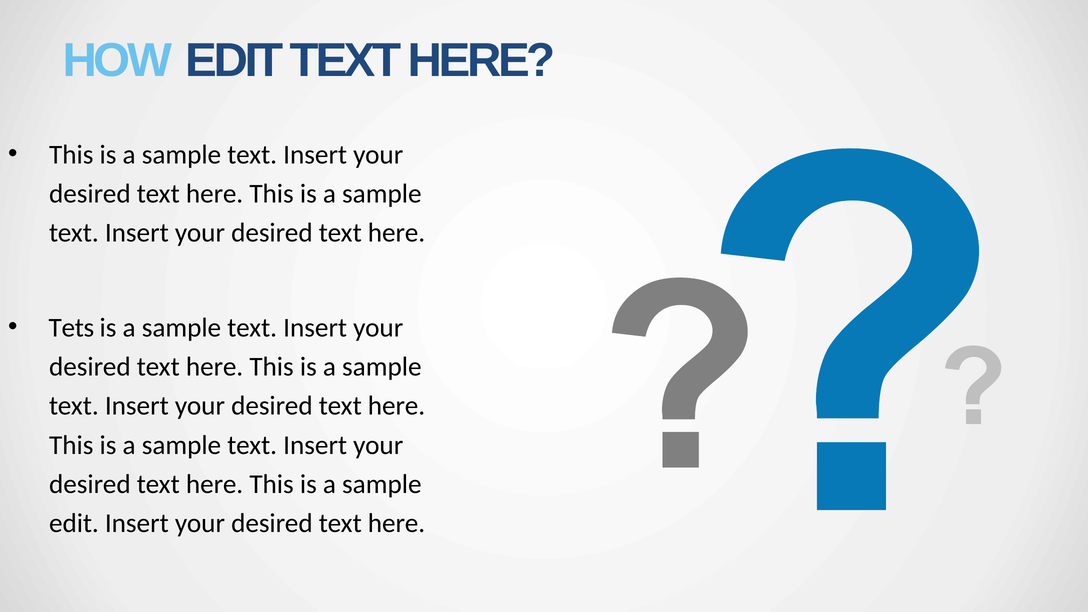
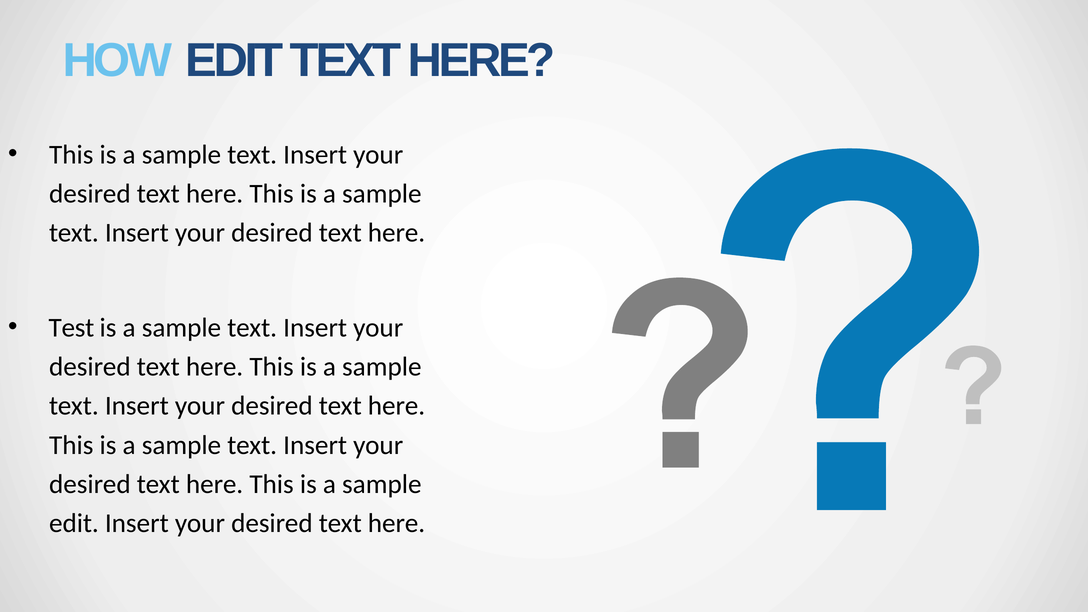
Tets: Tets -> Test
